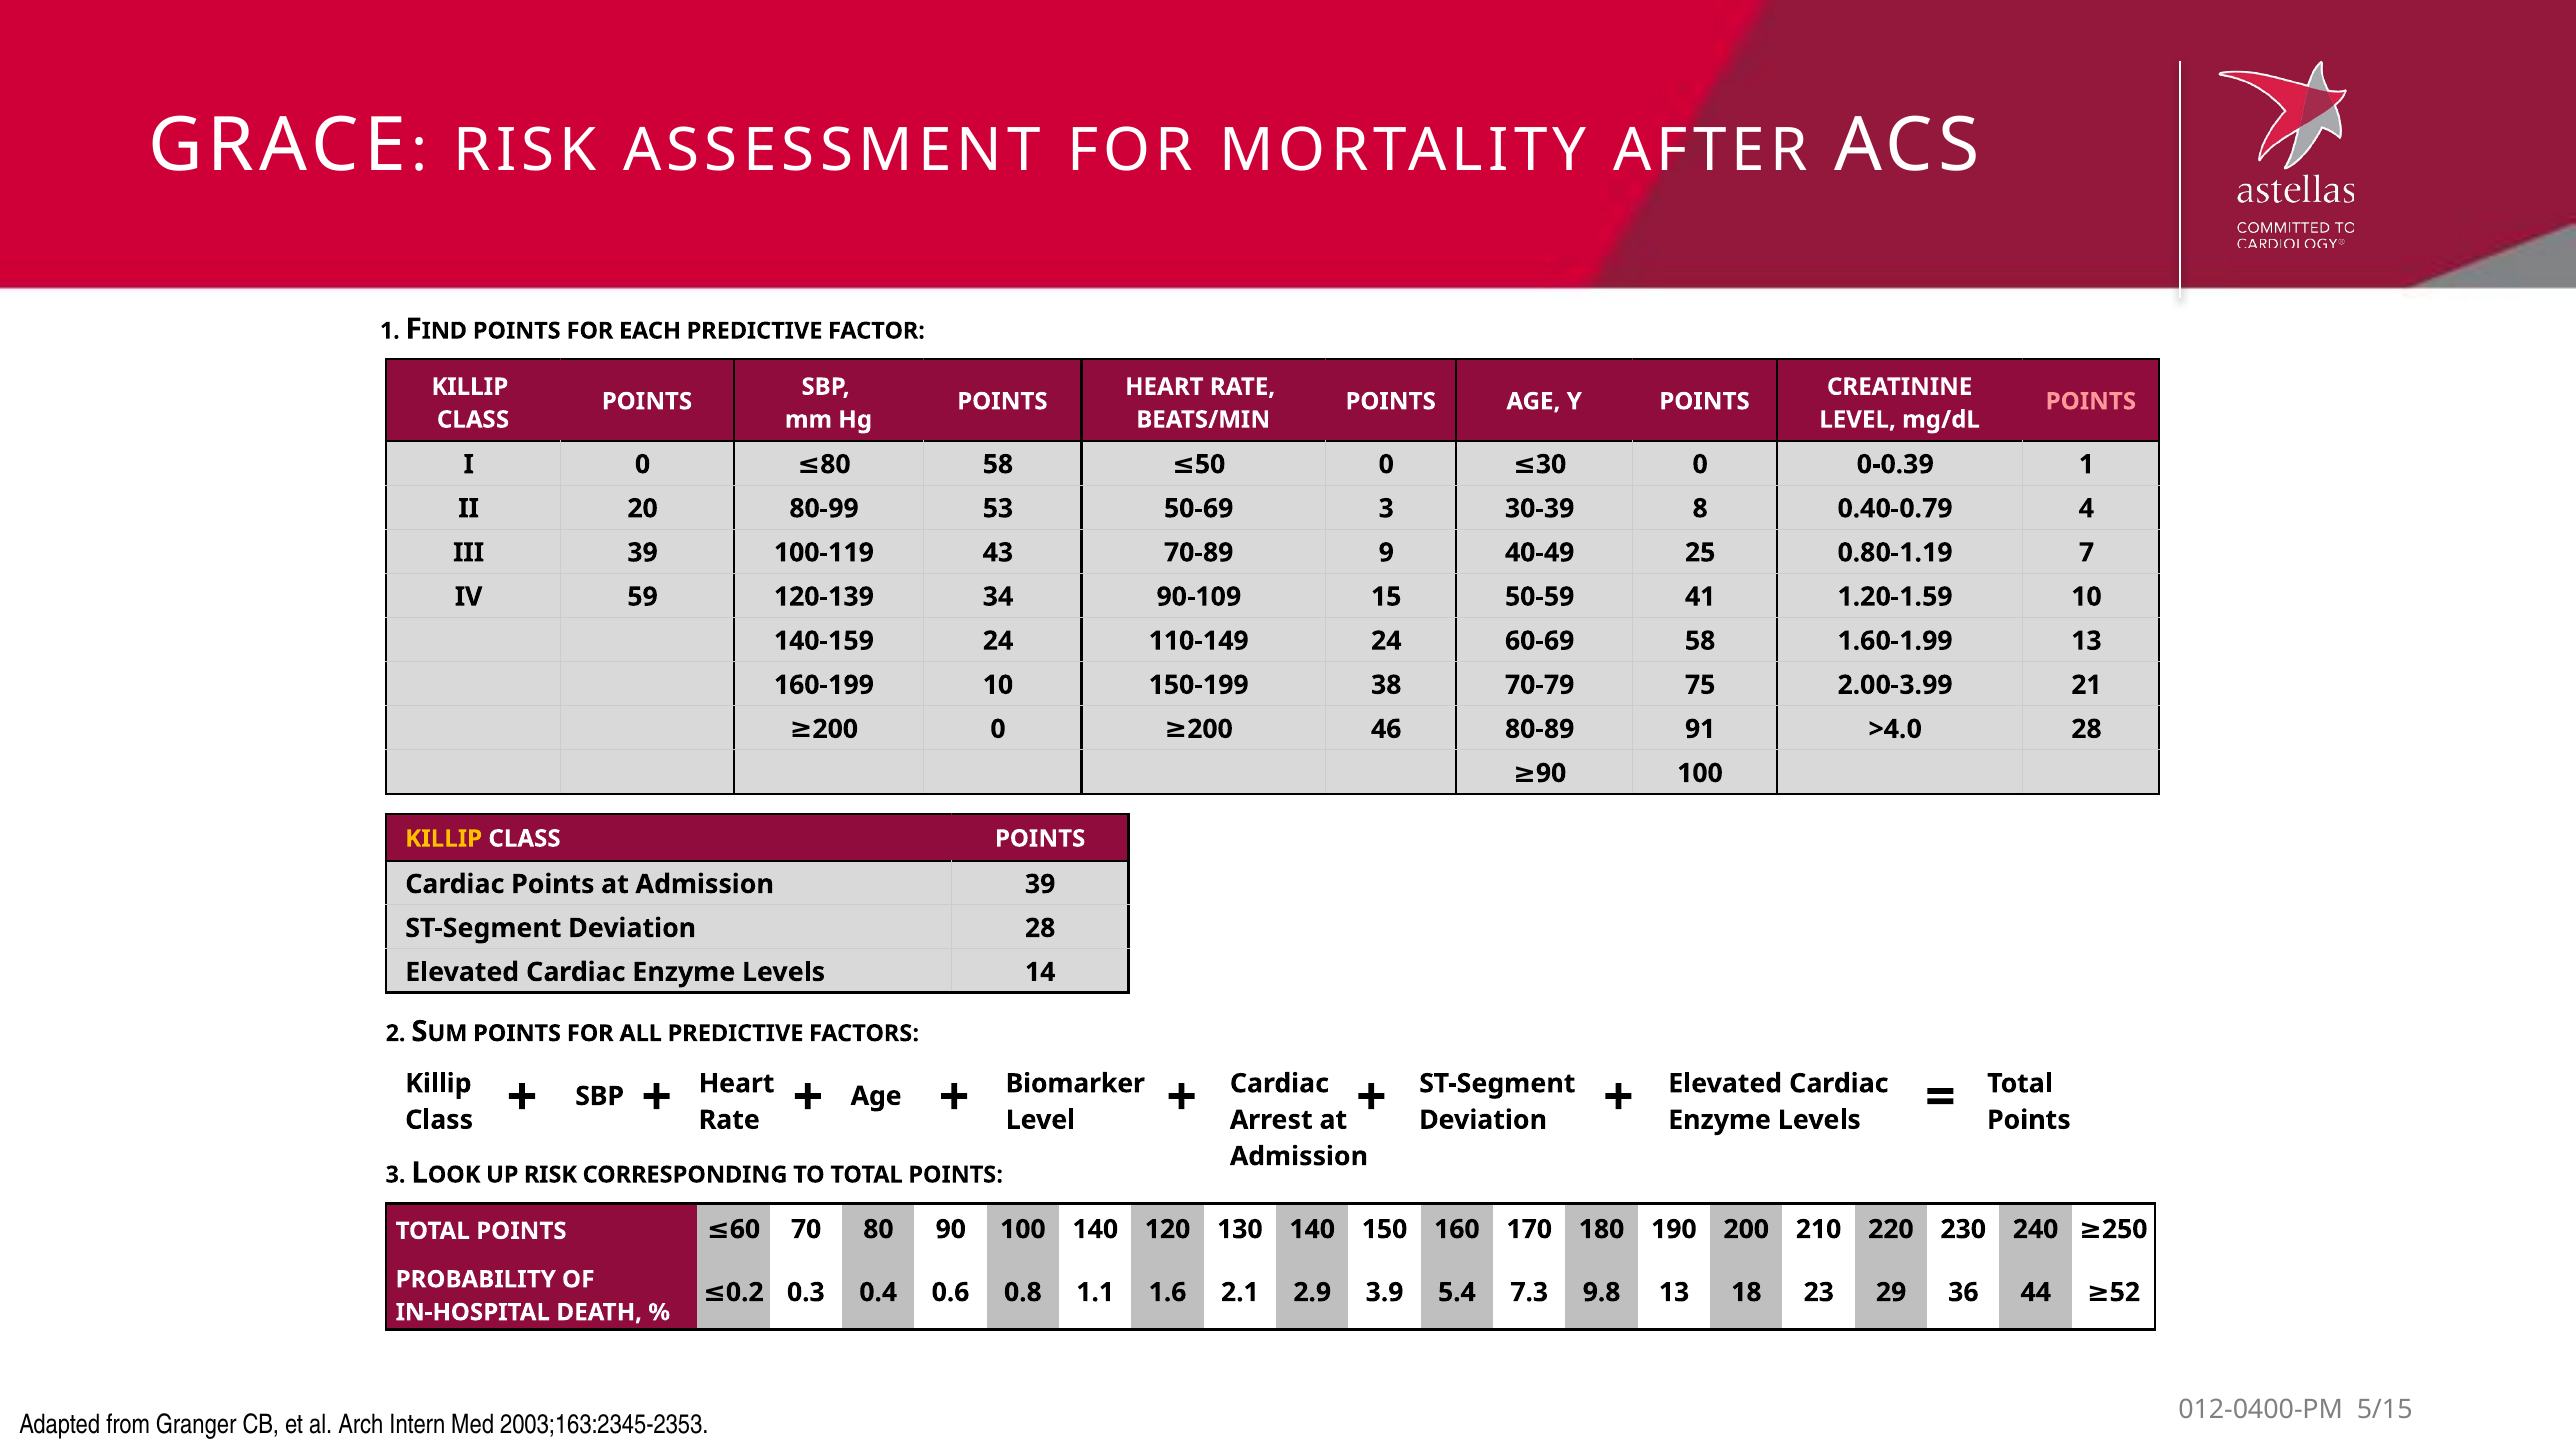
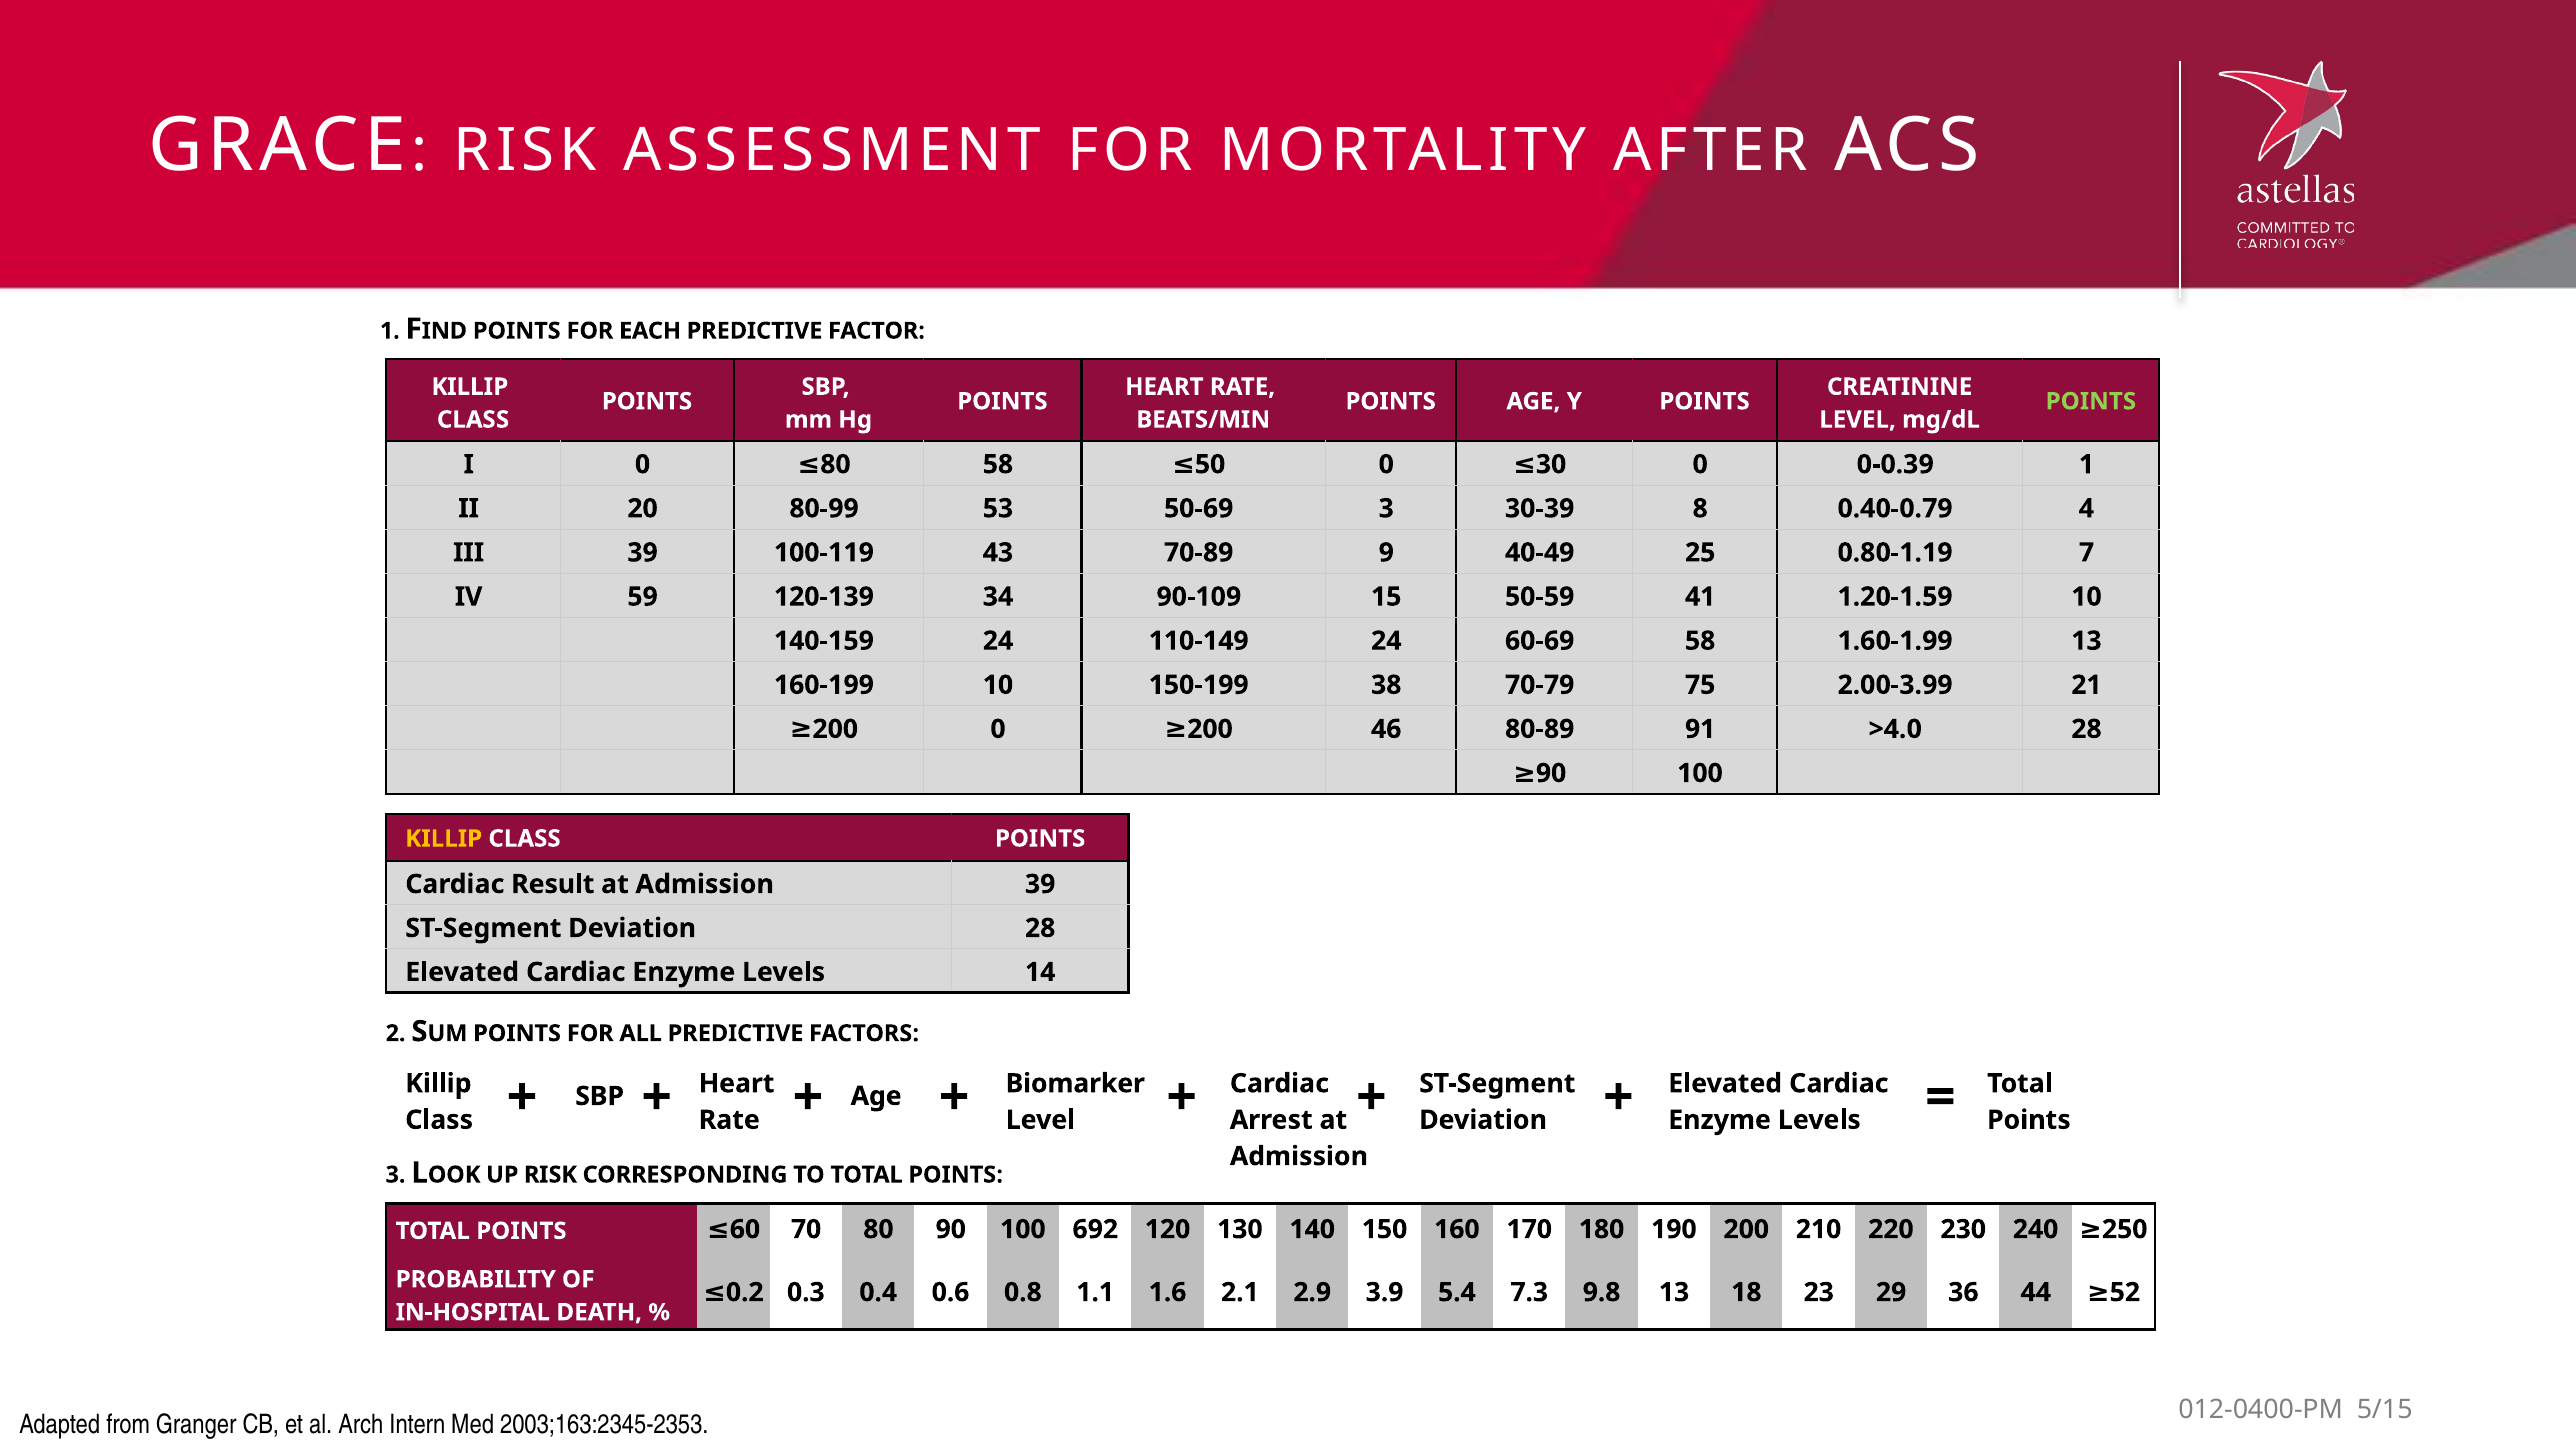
POINTS at (2091, 401) colour: pink -> light green
Cardiac Points: Points -> Result
100 140: 140 -> 692
